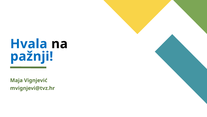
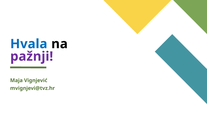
pažnji colour: blue -> purple
